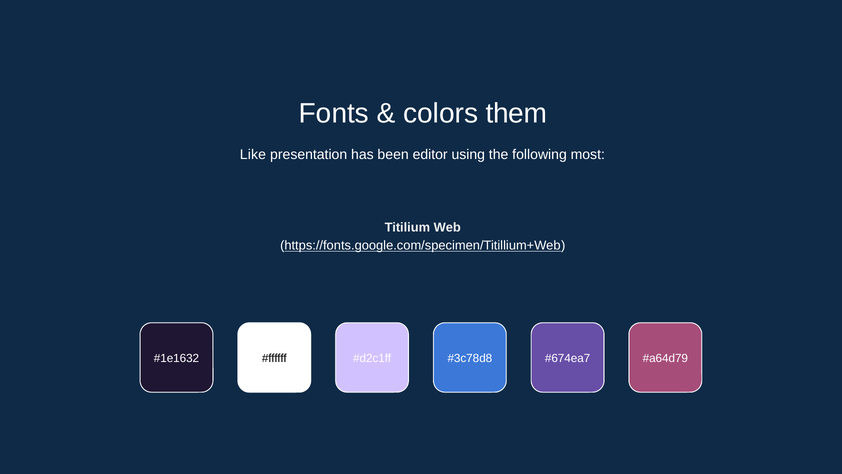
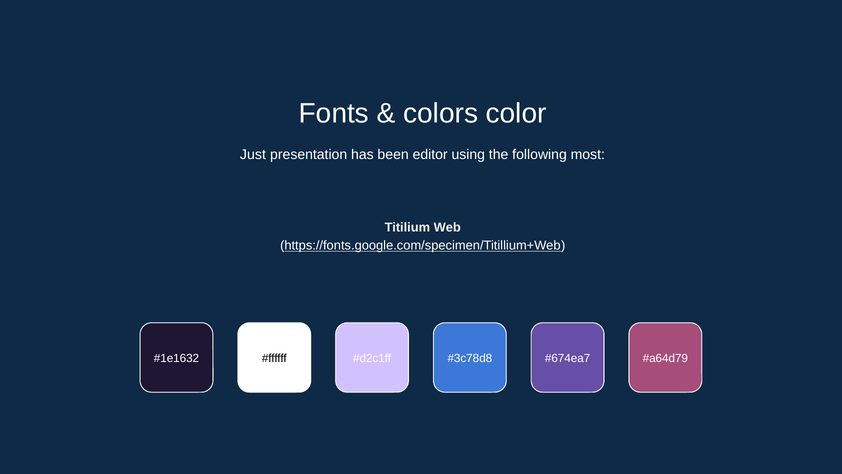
them: them -> color
Like: Like -> Just
